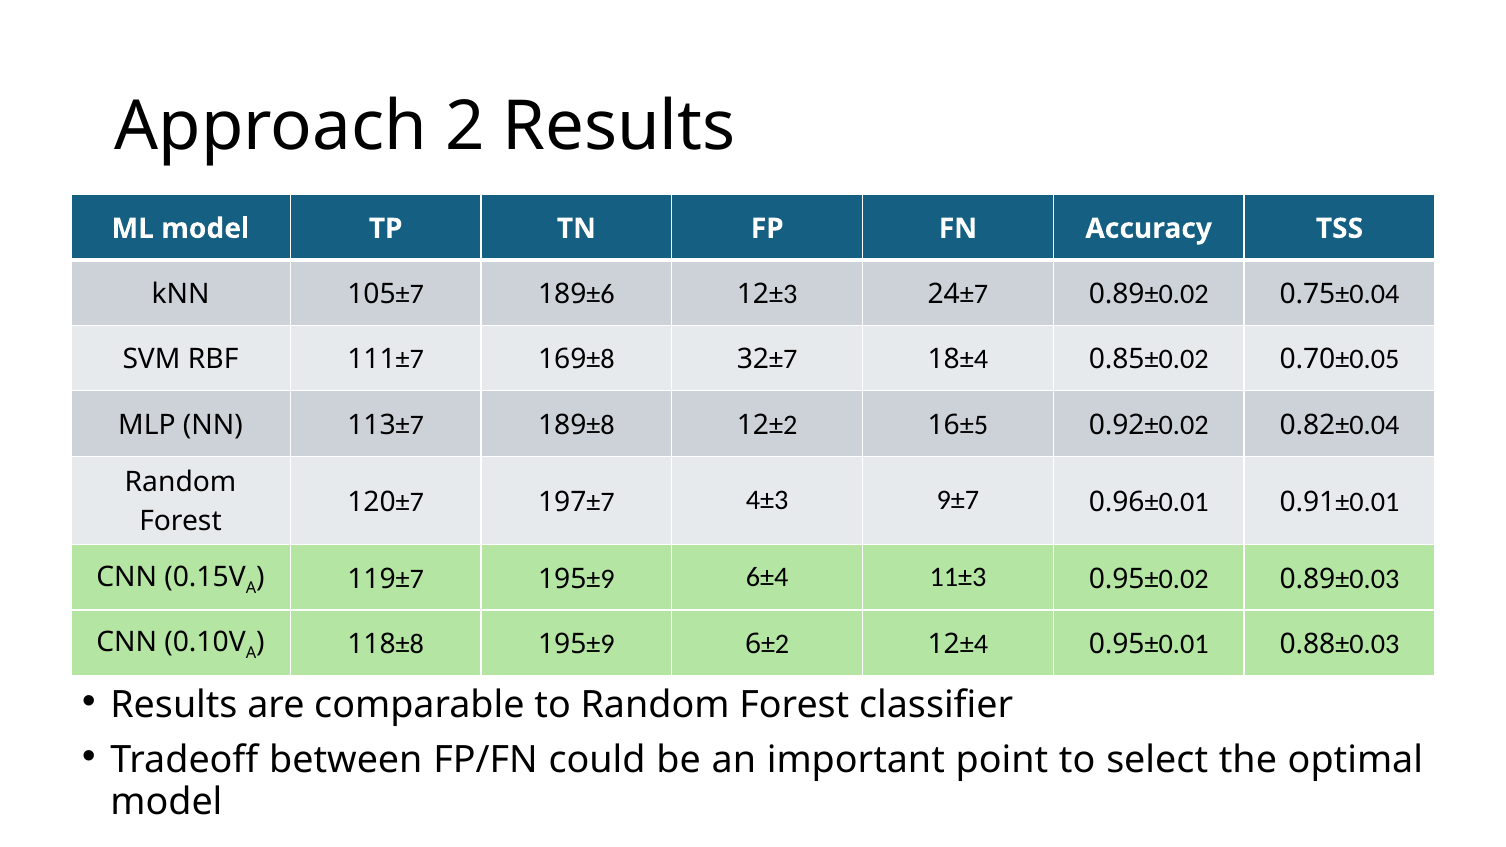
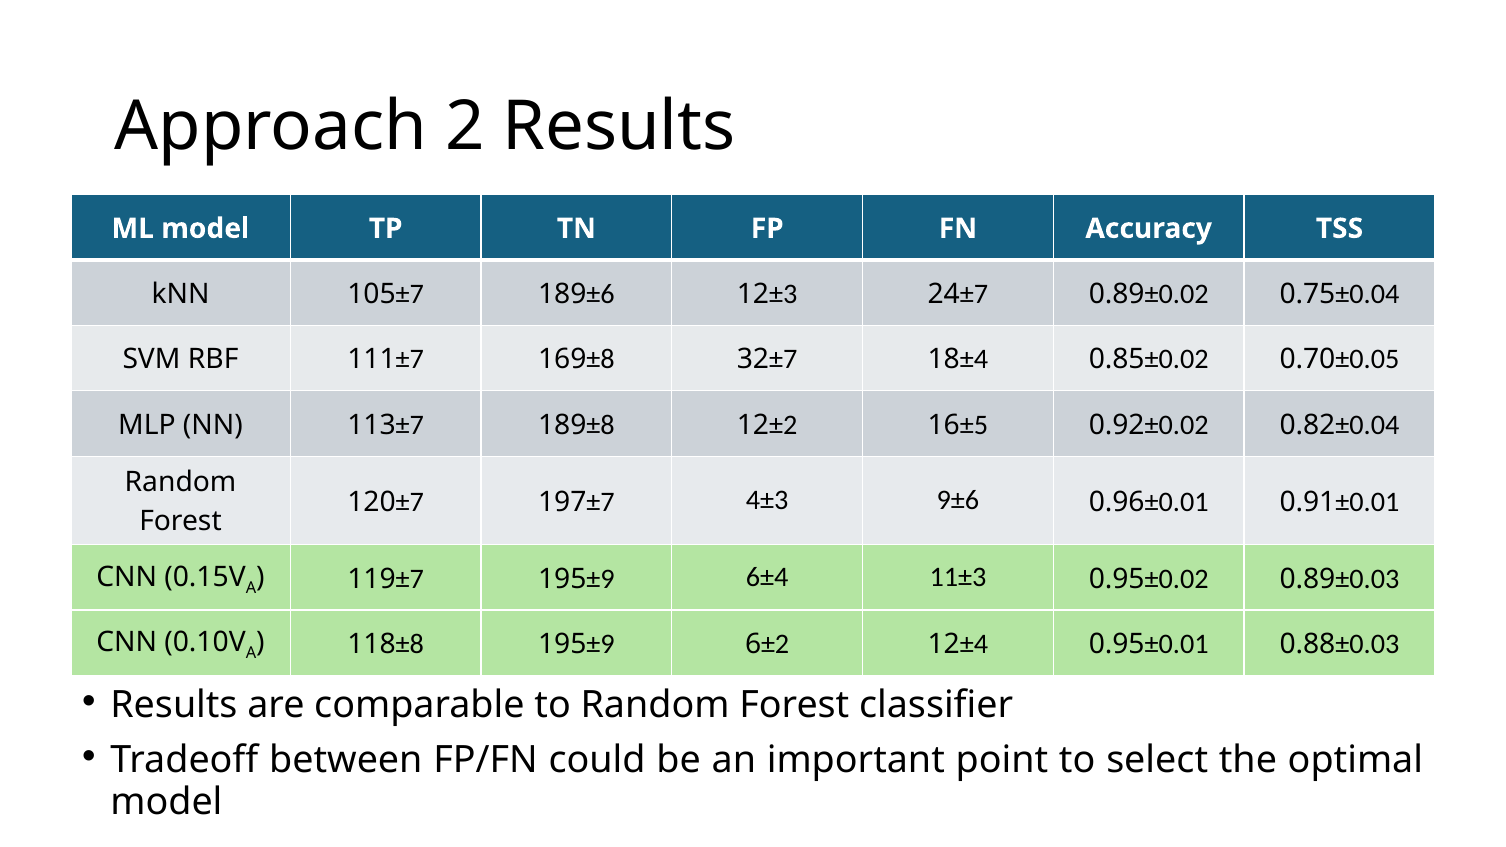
9±7: 9±7 -> 9±6
